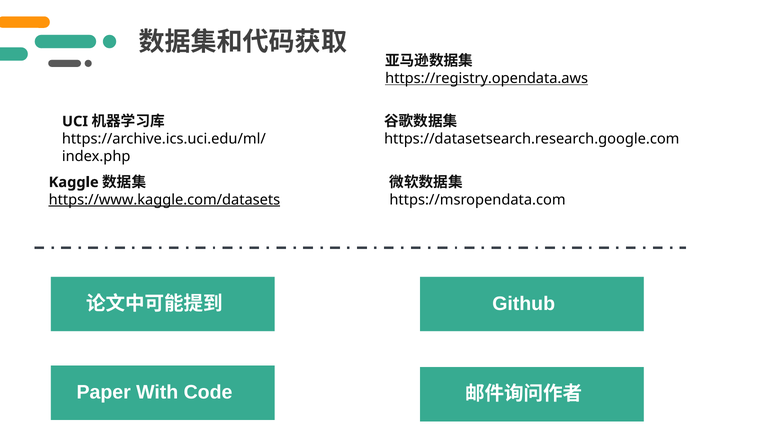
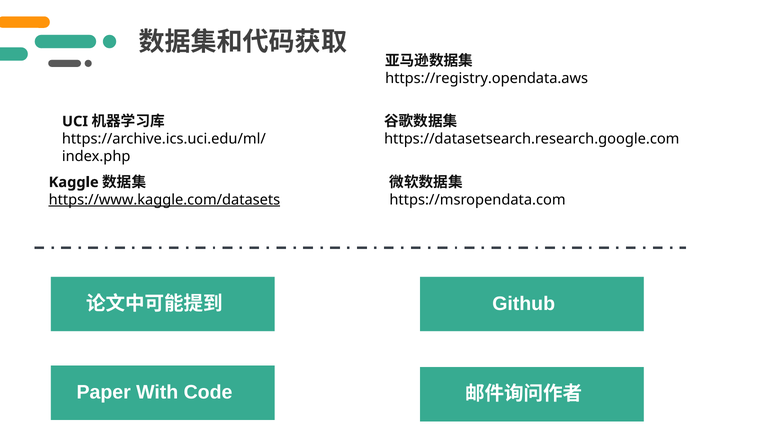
https://registry.opendata.aws underline: present -> none
